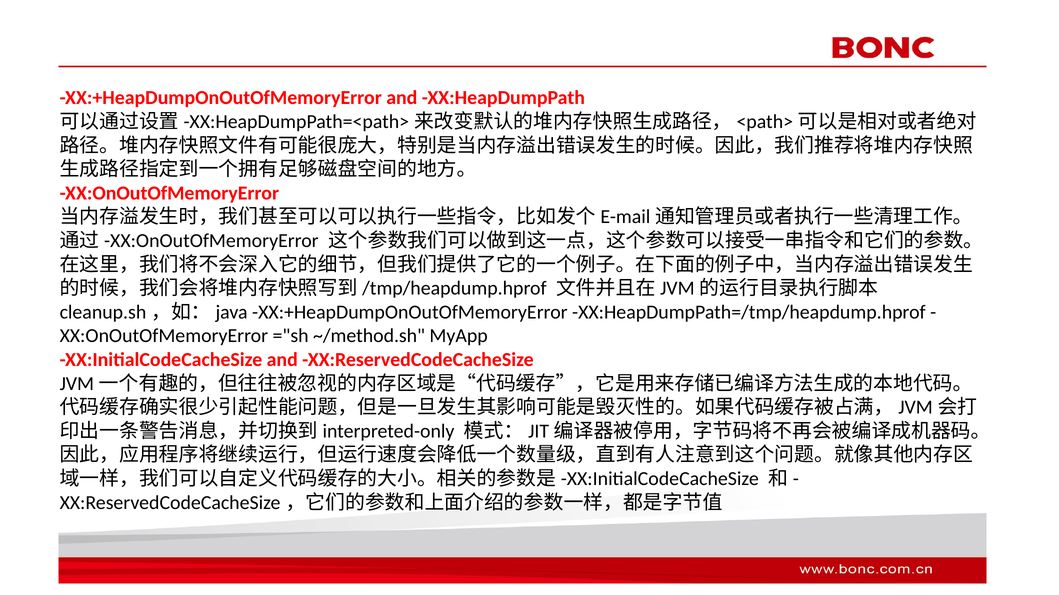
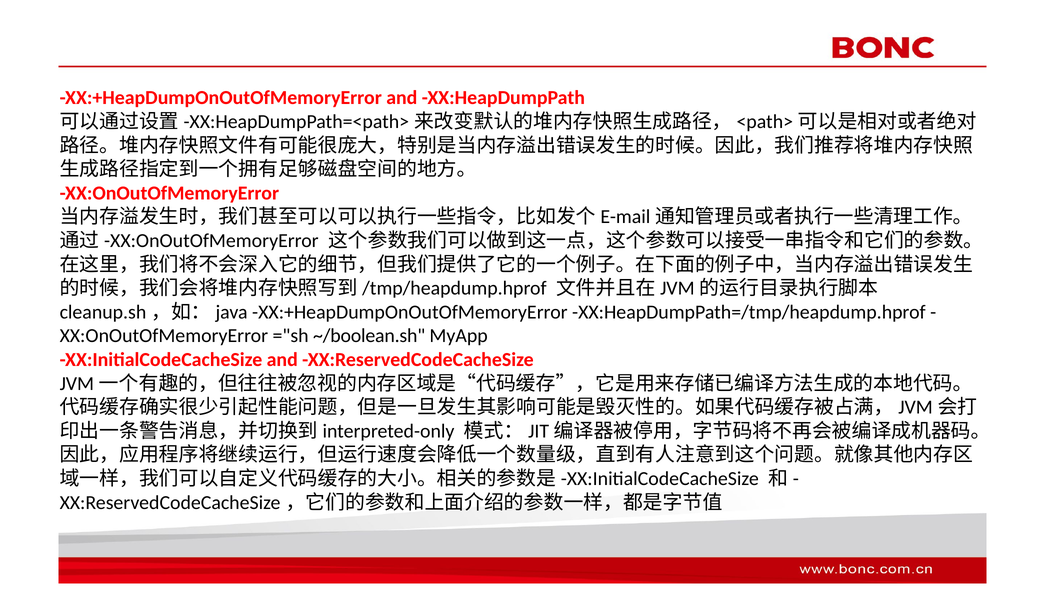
~/method.sh: ~/method.sh -> ~/boolean.sh
